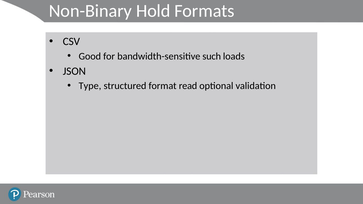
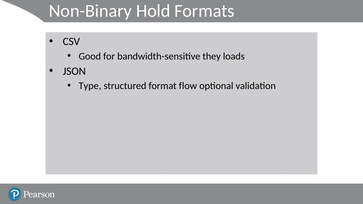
such: such -> they
read: read -> flow
